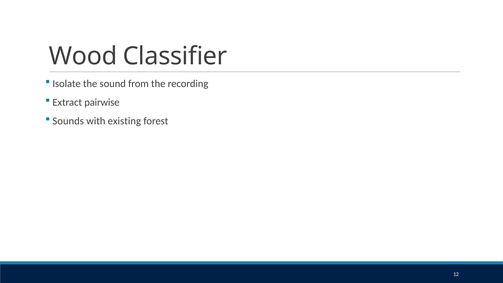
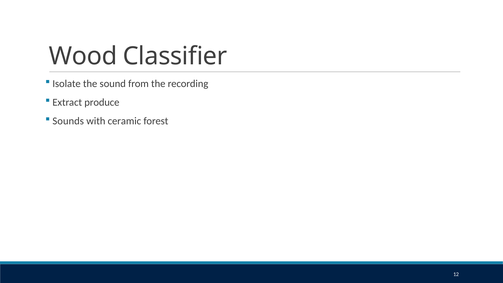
pairwise: pairwise -> produce
existing: existing -> ceramic
